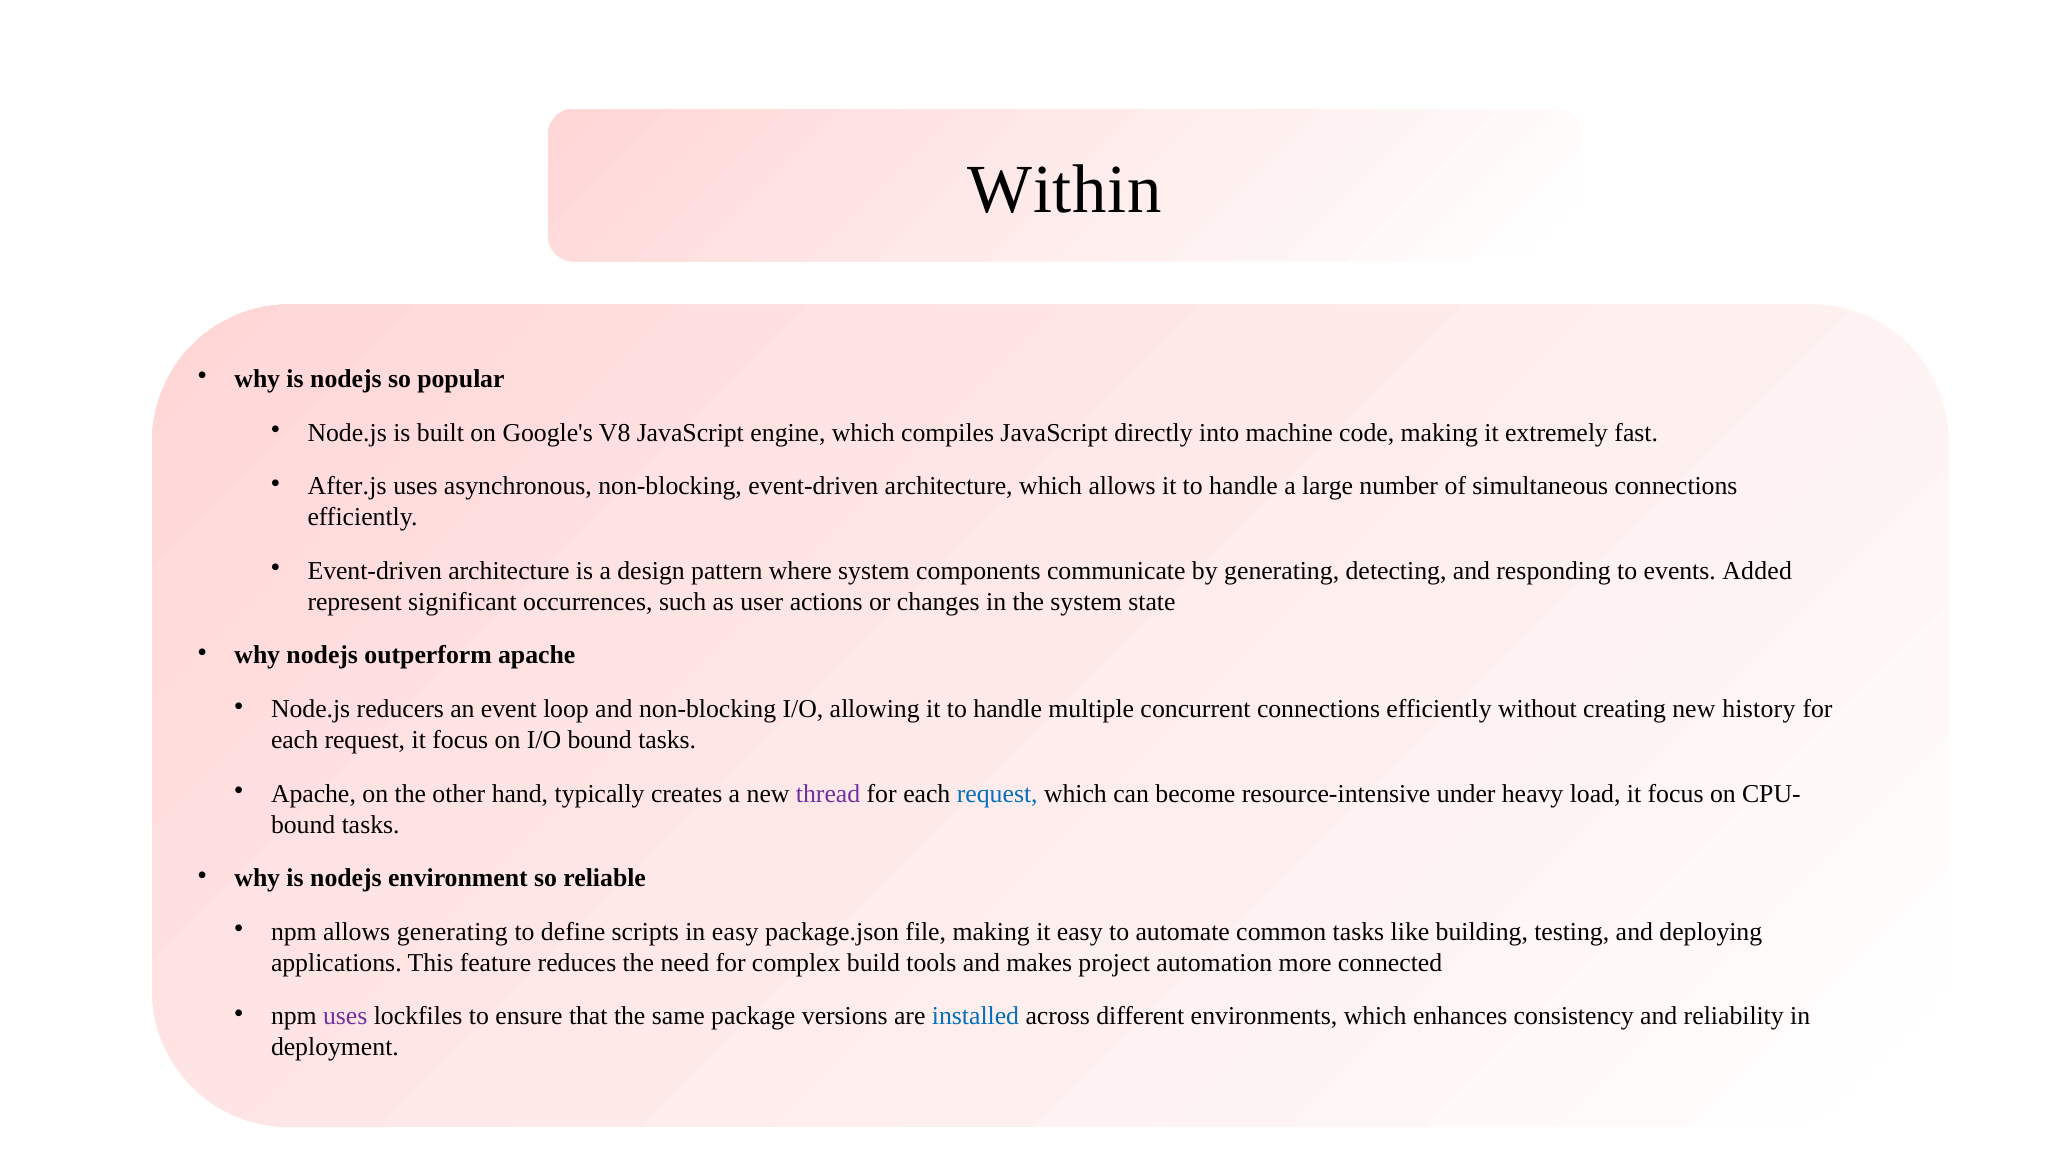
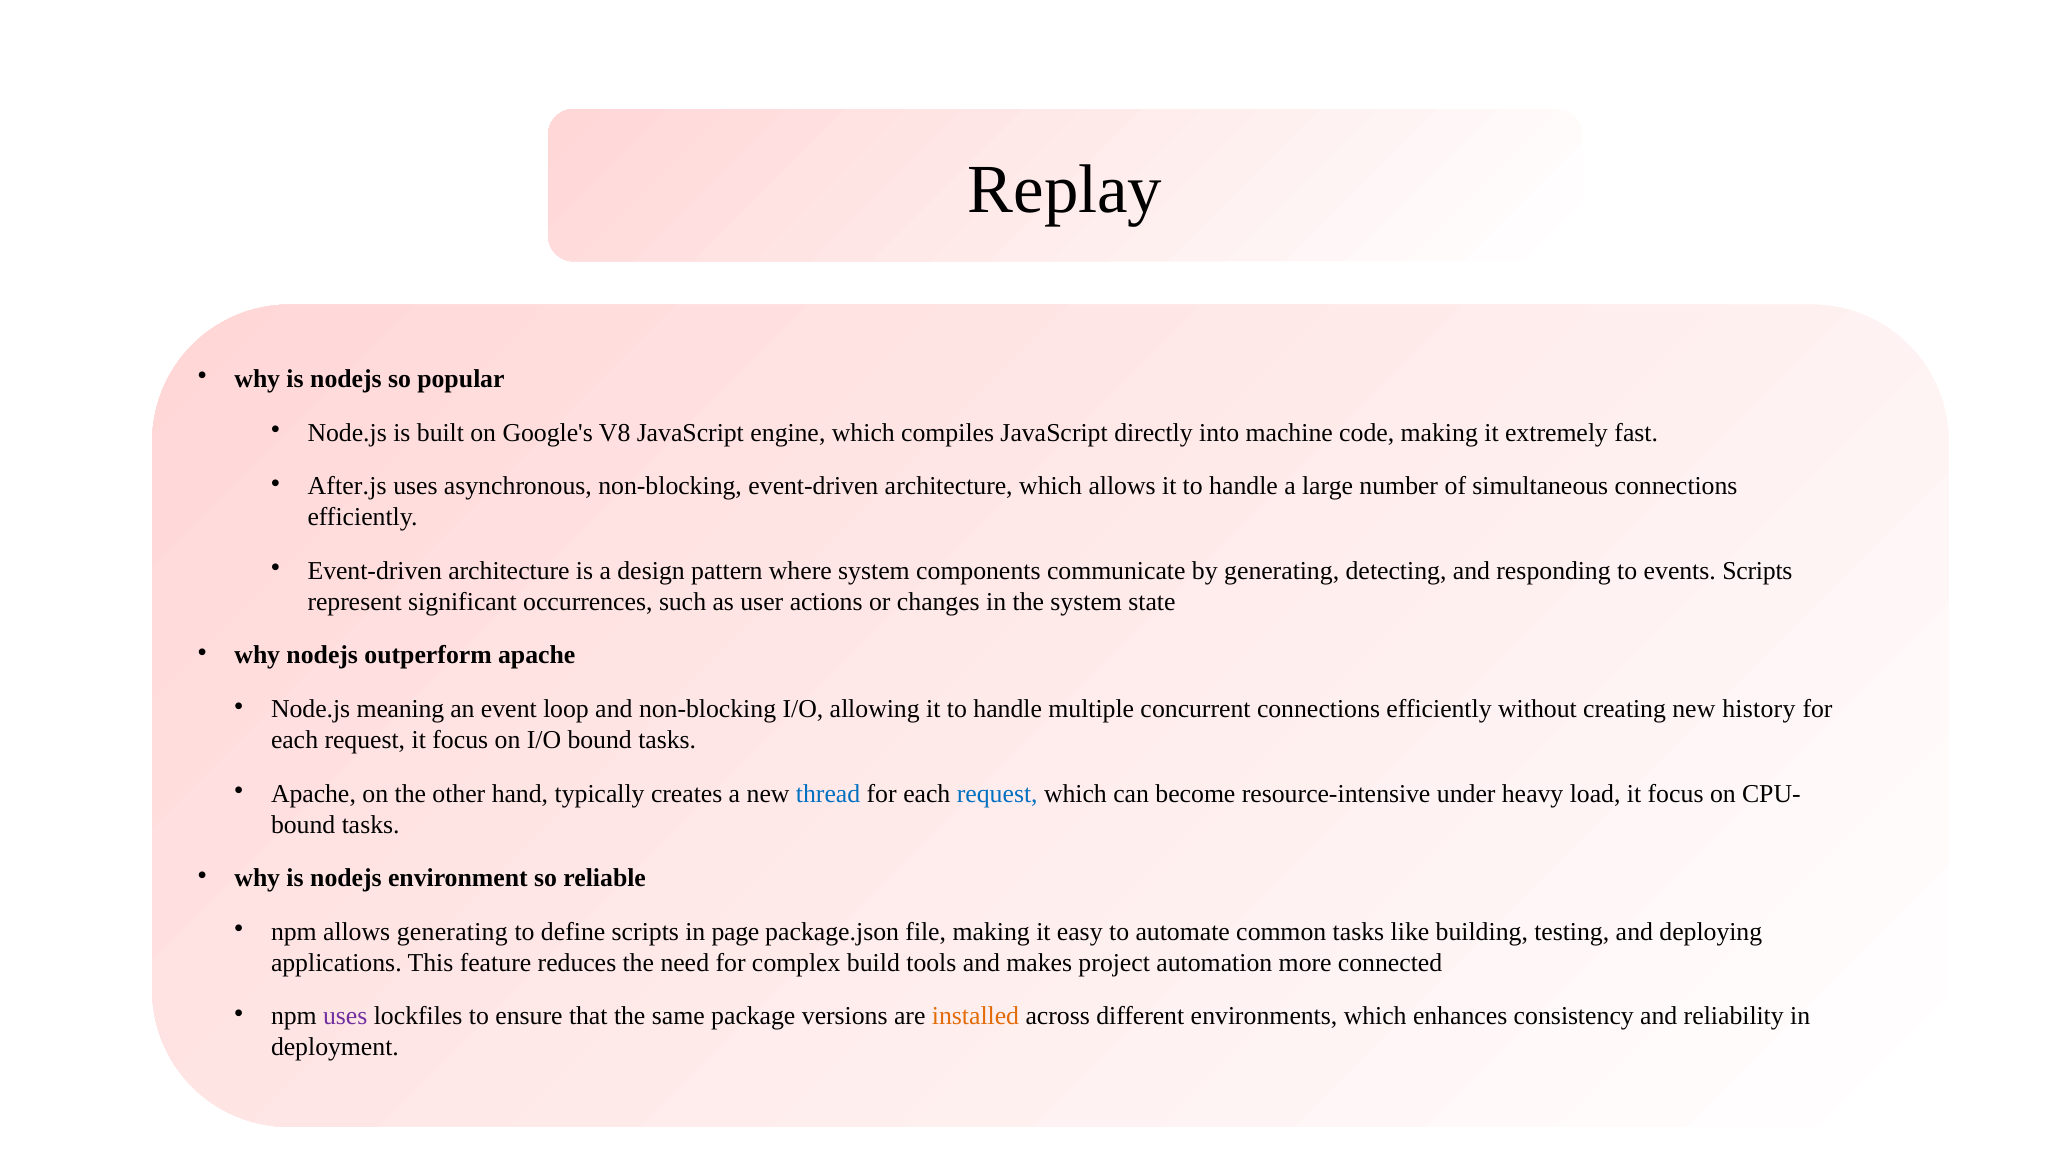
Within: Within -> Replay
events Added: Added -> Scripts
reducers: reducers -> meaning
thread colour: purple -> blue
in easy: easy -> page
installed colour: blue -> orange
